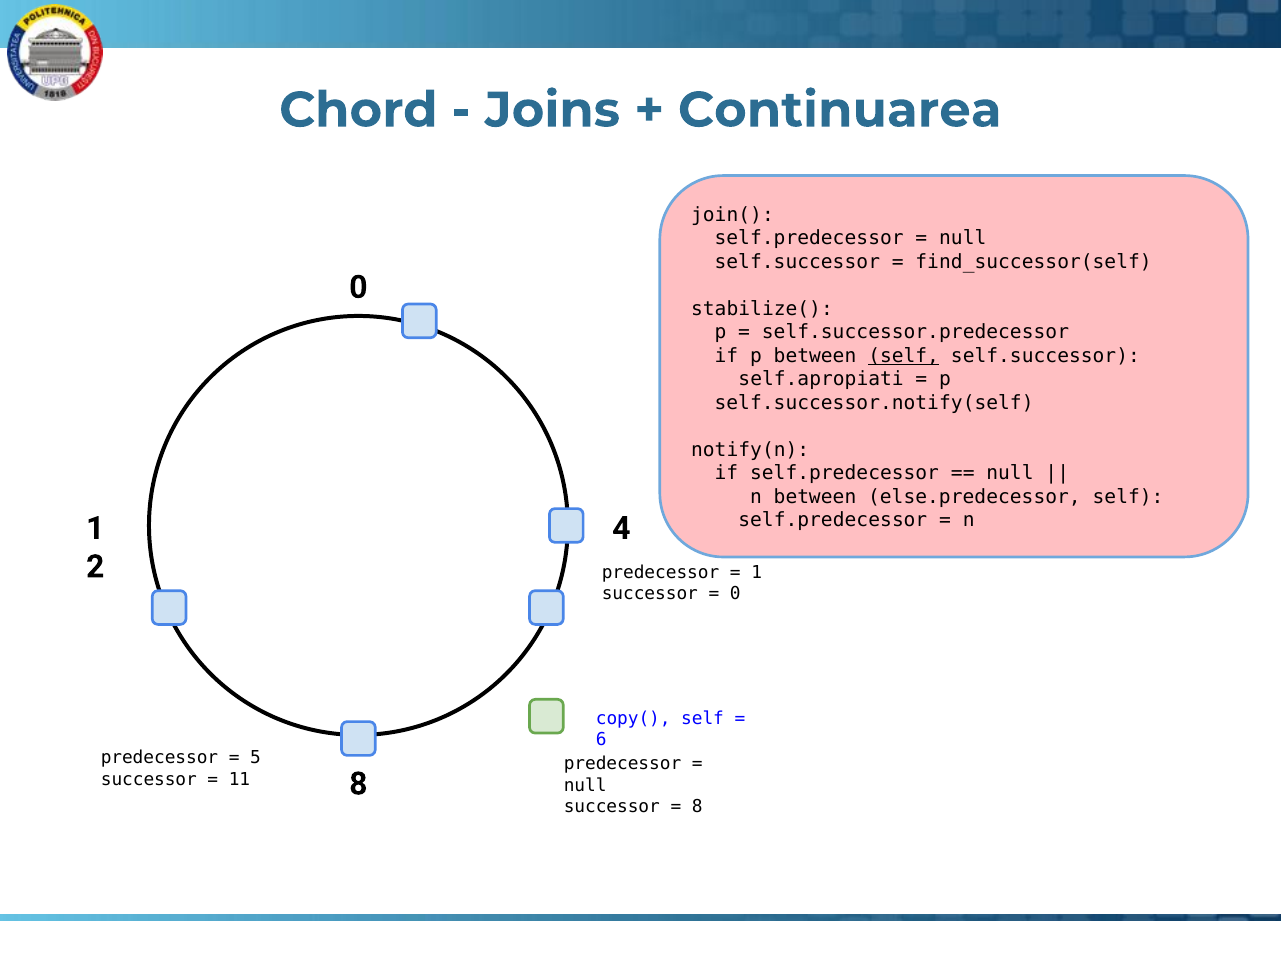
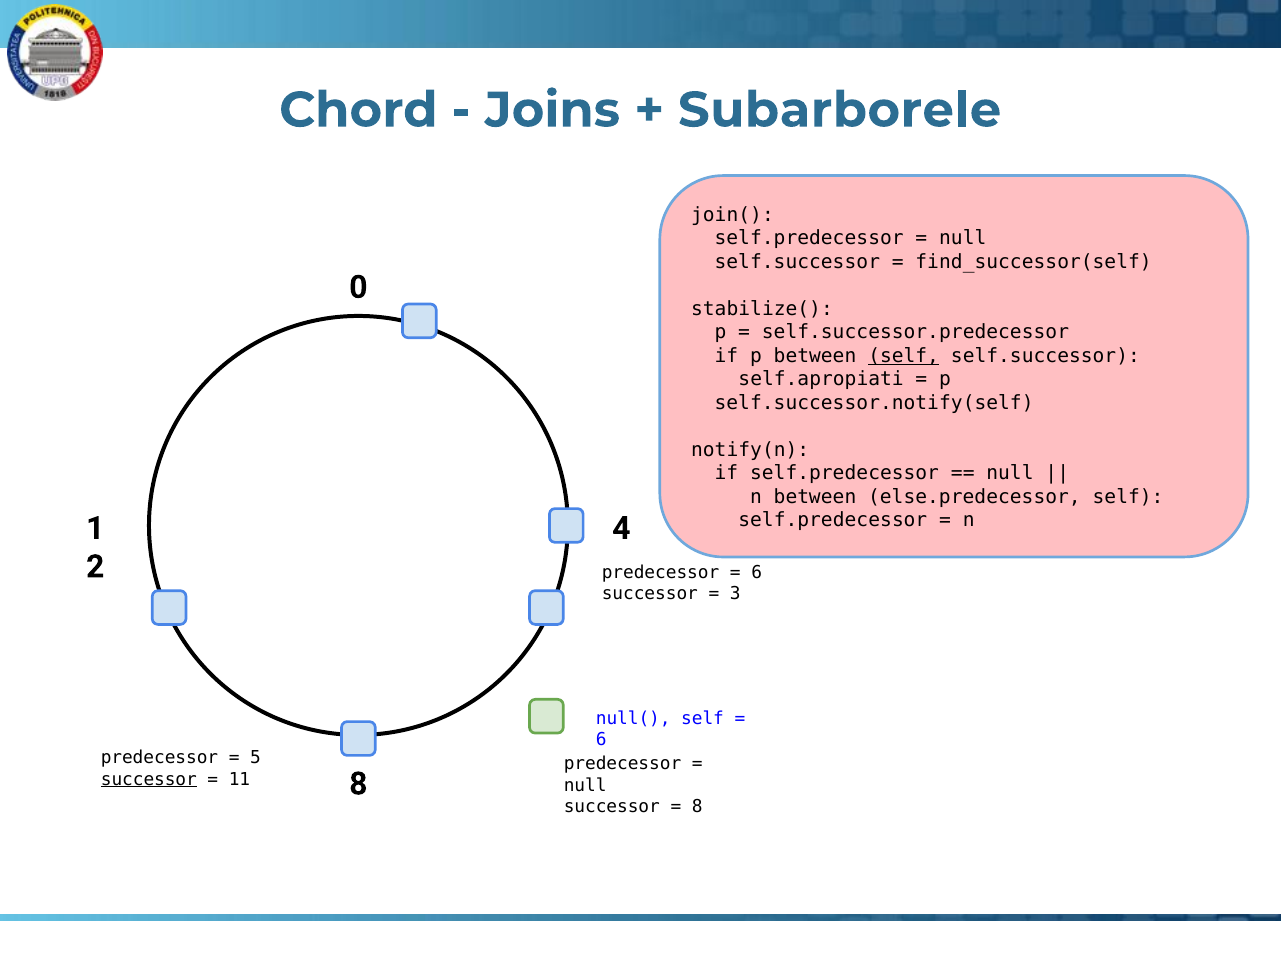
Continuarea: Continuarea -> Subarborele
1 at (757, 572): 1 -> 6
0 at (735, 594): 0 -> 3
copy(: copy( -> null(
successor at (149, 779) underline: none -> present
